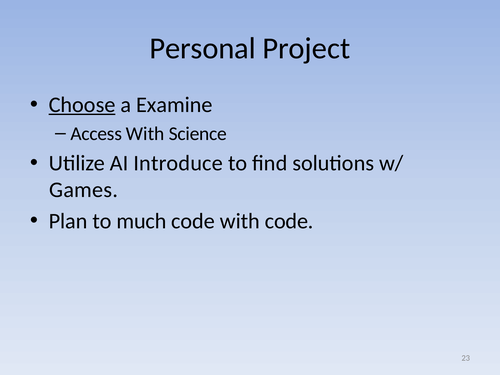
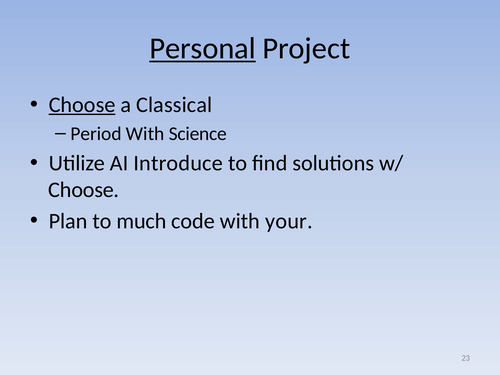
Personal underline: none -> present
Examine: Examine -> Classical
Access: Access -> Period
Games at (84, 190): Games -> Choose
with code: code -> your
